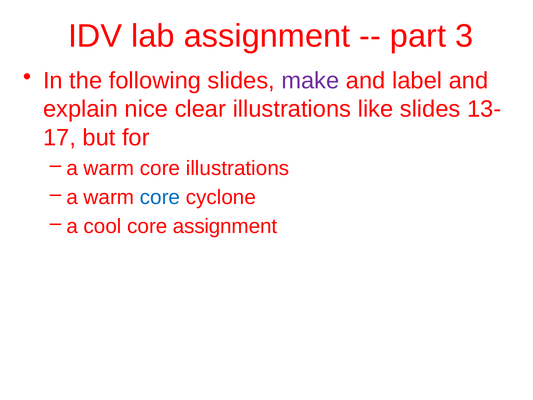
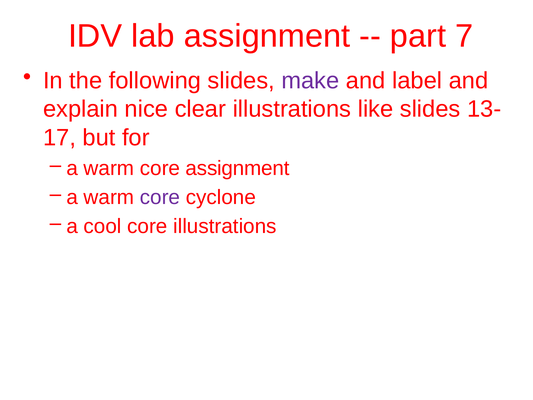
3: 3 -> 7
core illustrations: illustrations -> assignment
core at (160, 197) colour: blue -> purple
core assignment: assignment -> illustrations
